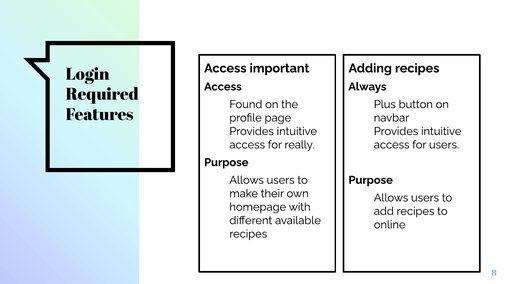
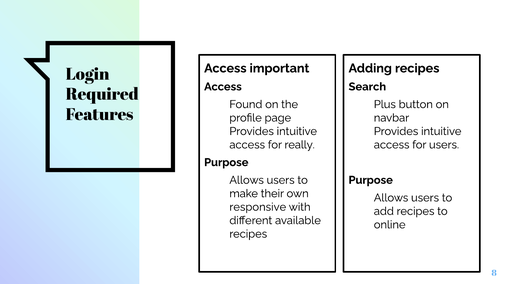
Always: Always -> Search
homepage: homepage -> responsive
